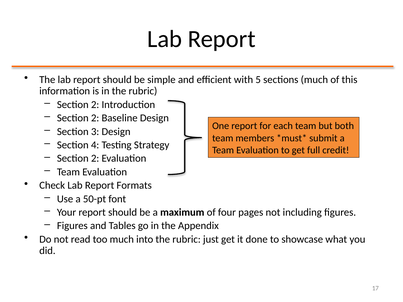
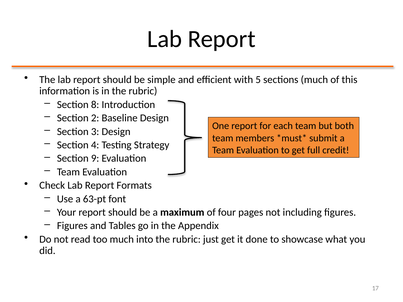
2 at (95, 105): 2 -> 8
2 at (95, 159): 2 -> 9
50-pt: 50-pt -> 63-pt
